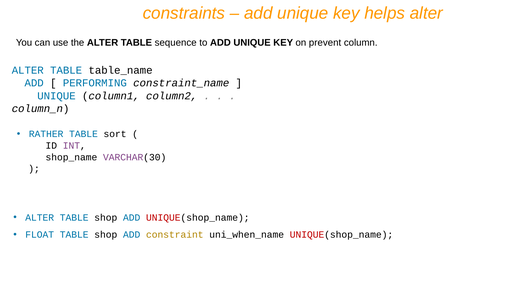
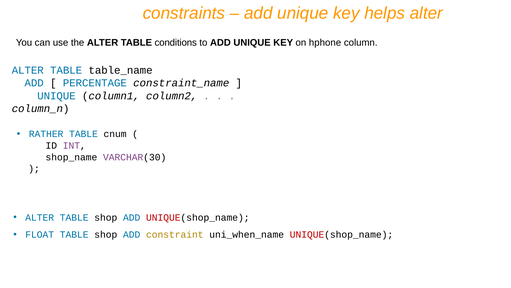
sequence: sequence -> conditions
prevent: prevent -> hphone
PERFORMING: PERFORMING -> PERCENTAGE
sort: sort -> cnum
